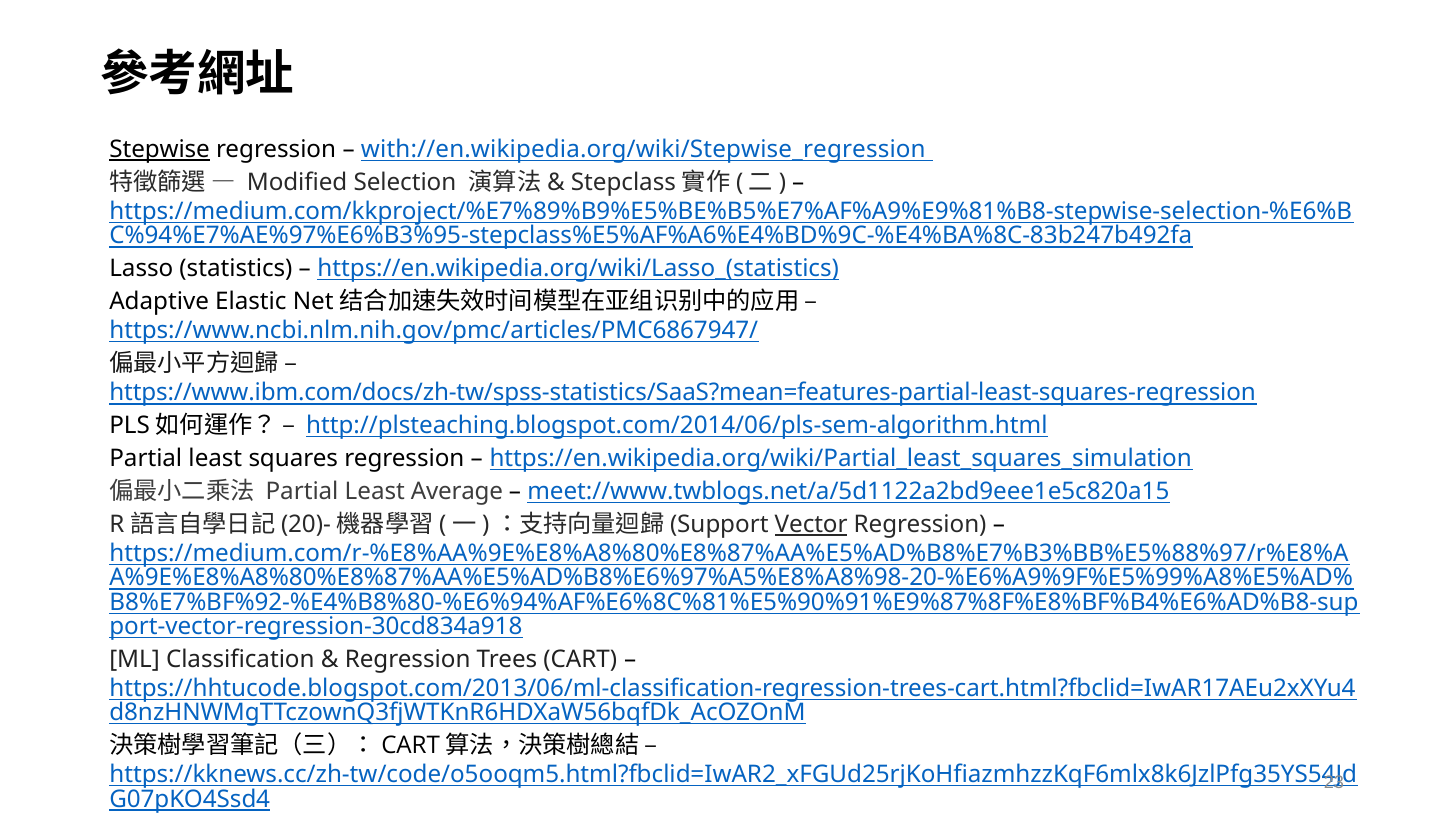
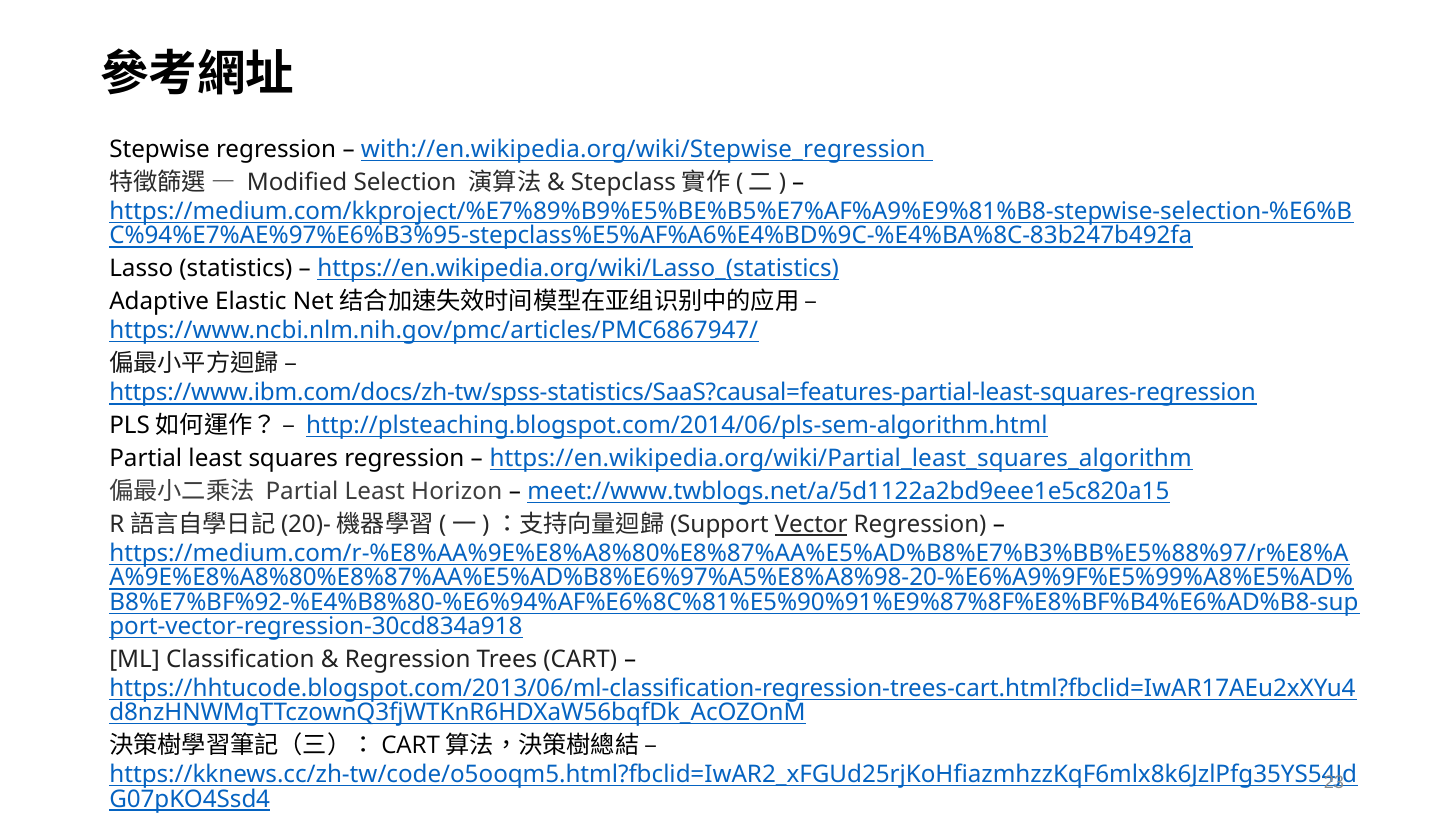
Stepwise underline: present -> none
https://www.ibm.com/docs/zh-tw/spss-statistics/SaaS?mean=features-partial-least-squares-regression: https://www.ibm.com/docs/zh-tw/spss-statistics/SaaS?mean=features-partial-least-squares-regression -> https://www.ibm.com/docs/zh-tw/spss-statistics/SaaS?causal=features-partial-least-squares-regression
https://en.wikipedia.org/wiki/Partial_least_squares_simulation: https://en.wikipedia.org/wiki/Partial_least_squares_simulation -> https://en.wikipedia.org/wiki/Partial_least_squares_algorithm
Average: Average -> Horizon
